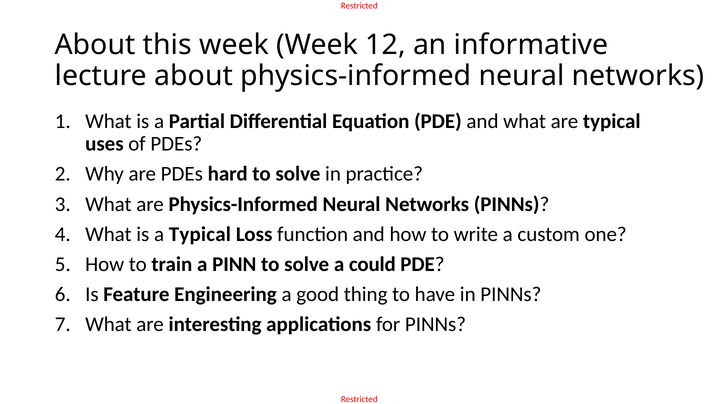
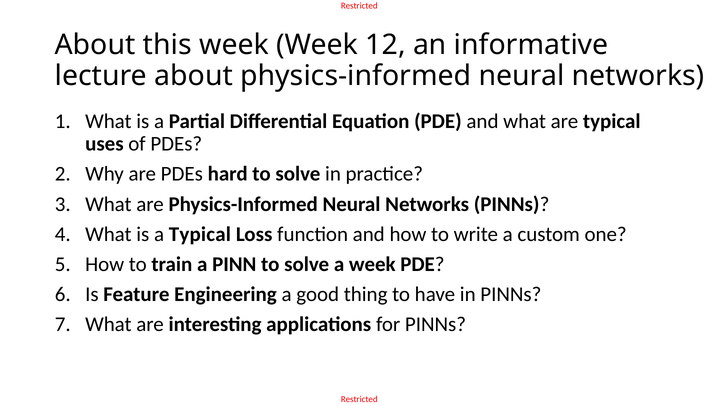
a could: could -> week
